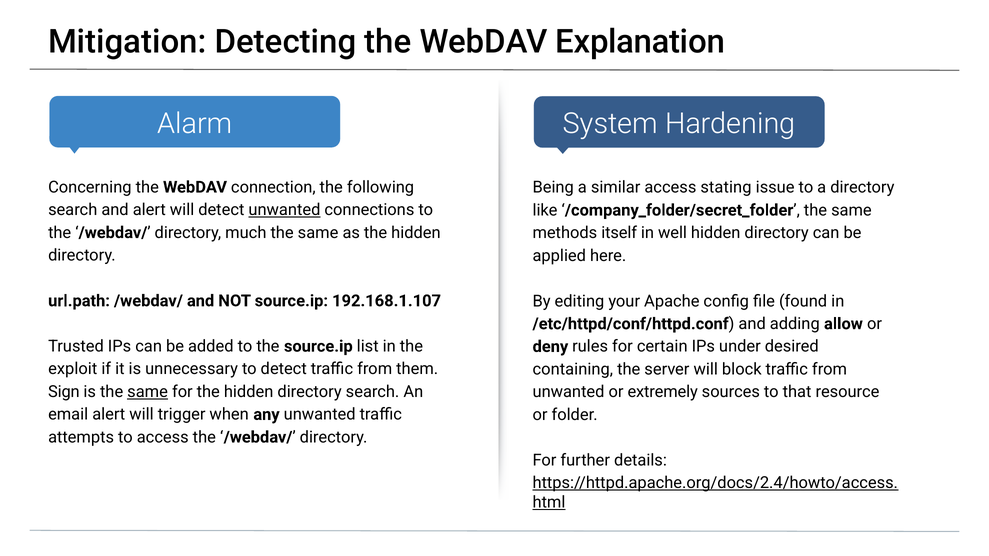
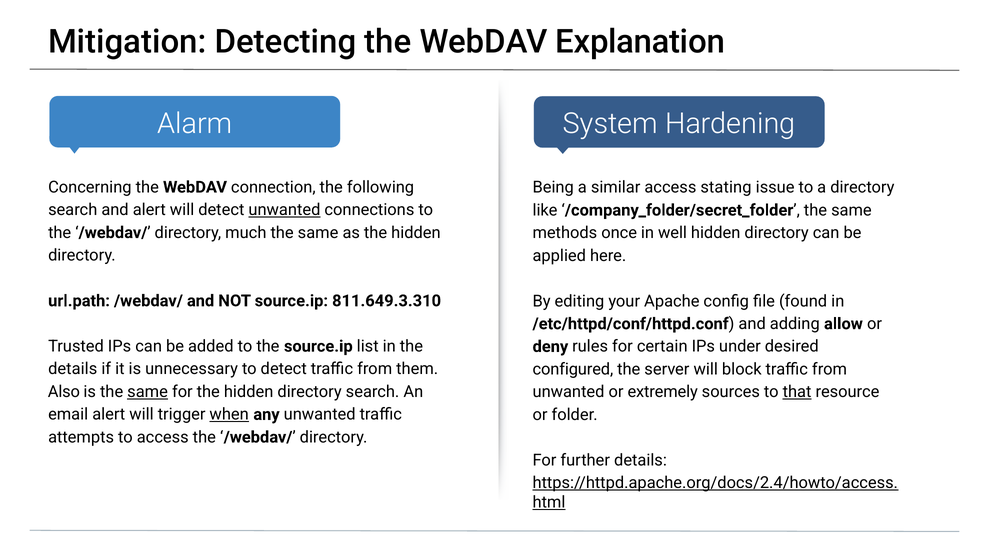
itself: itself -> once
192.168.1.107: 192.168.1.107 -> 811.649.3.310
exploit at (73, 369): exploit -> details
containing: containing -> configured
Sign: Sign -> Also
that underline: none -> present
when underline: none -> present
